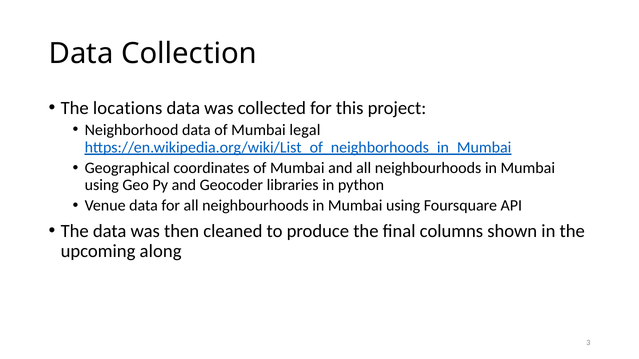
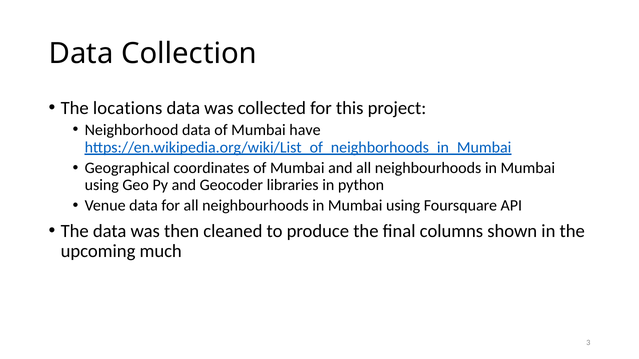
legal: legal -> have
along: along -> much
